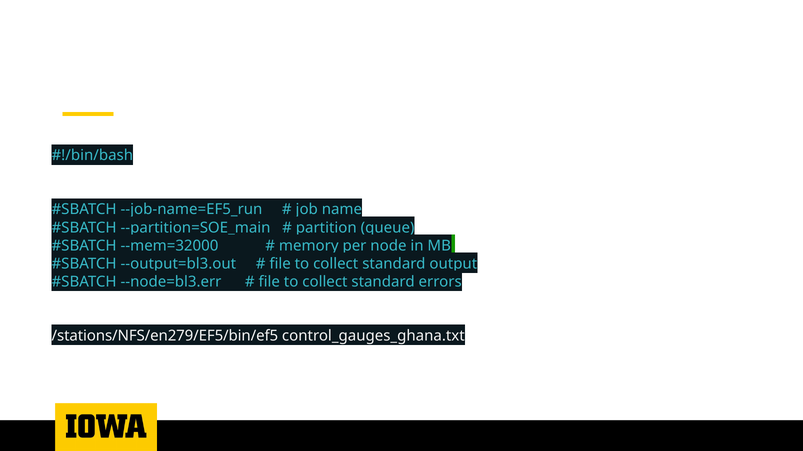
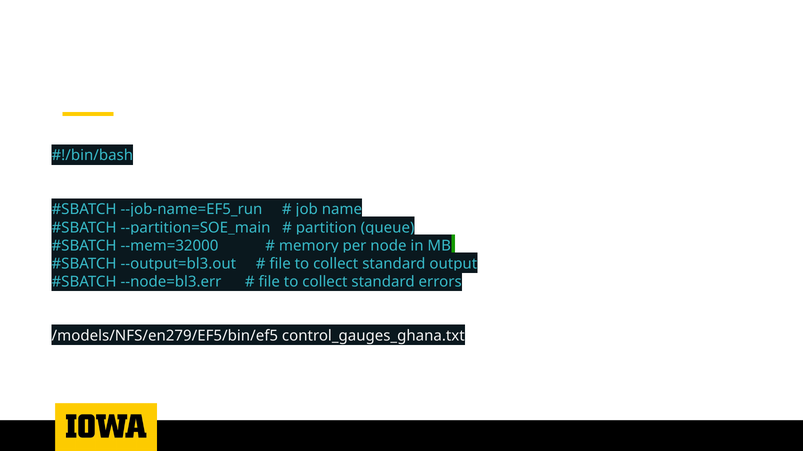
/stations/NFS/en279/EF5/bin/ef5: /stations/NFS/en279/EF5/bin/ef5 -> /models/NFS/en279/EF5/bin/ef5
